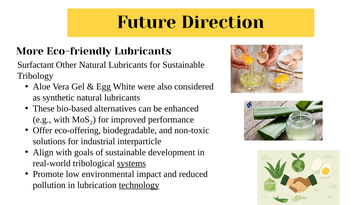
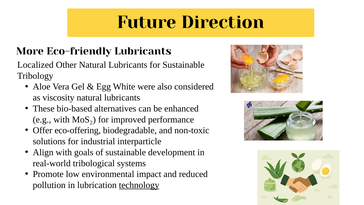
Surfactant: Surfactant -> Localized
synthetic: synthetic -> viscosity
systems underline: present -> none
